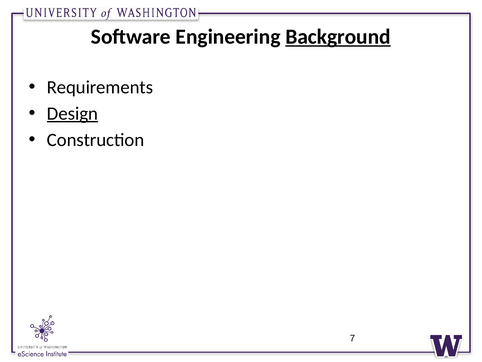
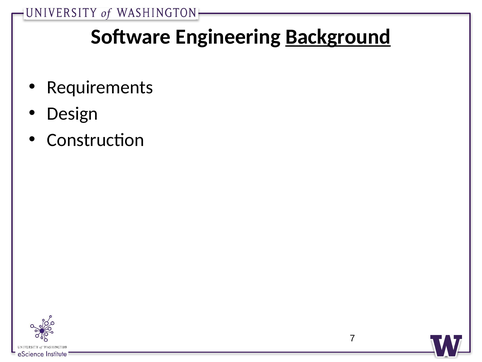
Design underline: present -> none
